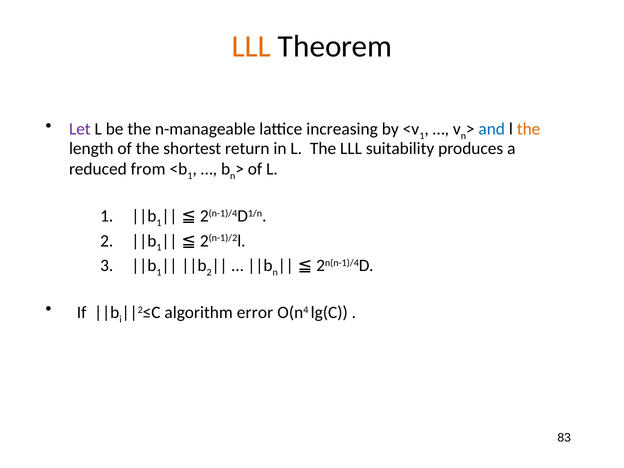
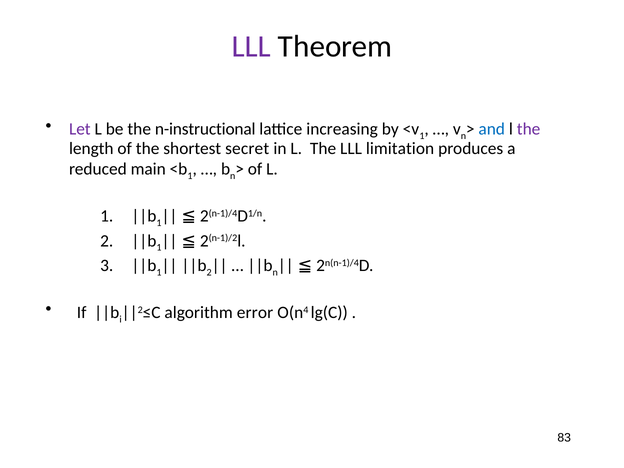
LLL at (251, 46) colour: orange -> purple
n-manageable: n-manageable -> n-instructional
the at (529, 129) colour: orange -> purple
return: return -> secret
suitability: suitability -> limitation
from: from -> main
